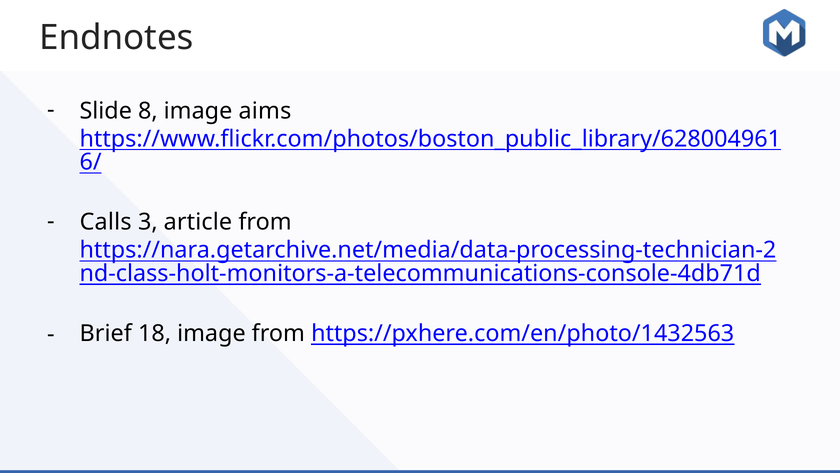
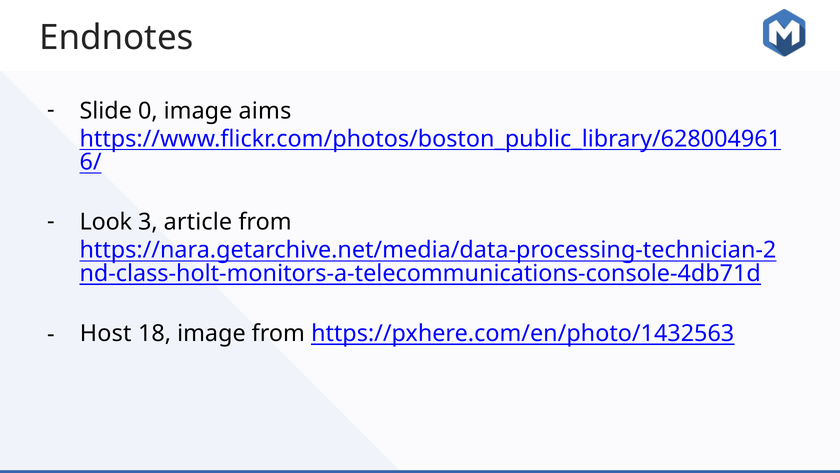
8: 8 -> 0
Calls: Calls -> Look
Brief: Brief -> Host
